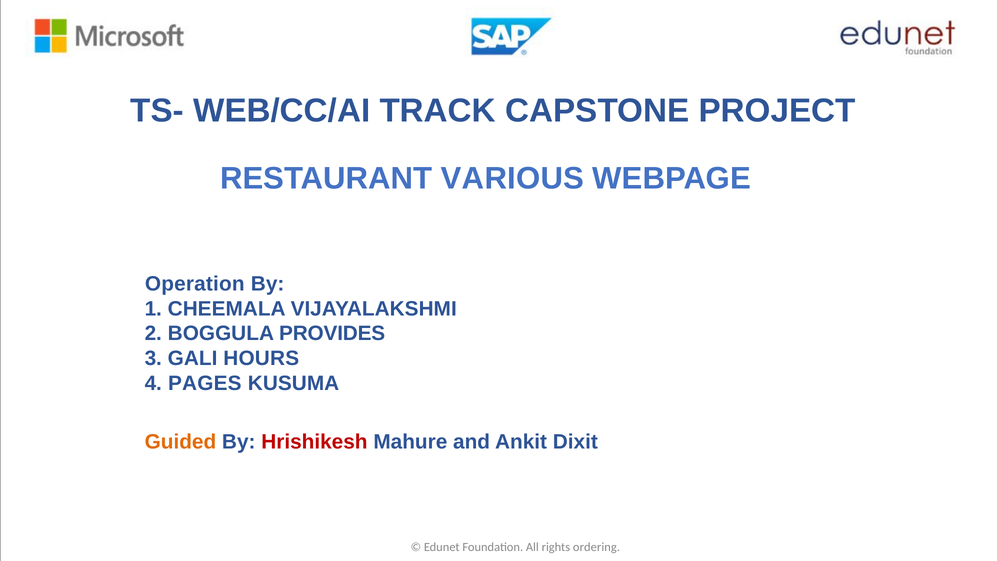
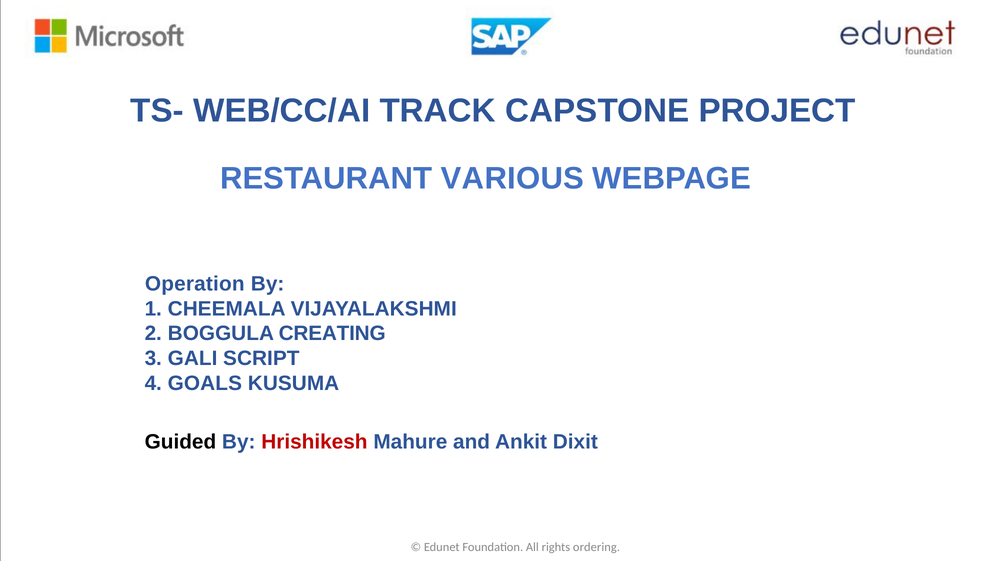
PROVIDES: PROVIDES -> CREATING
HOURS: HOURS -> SCRIPT
PAGES: PAGES -> GOALS
Guided colour: orange -> black
